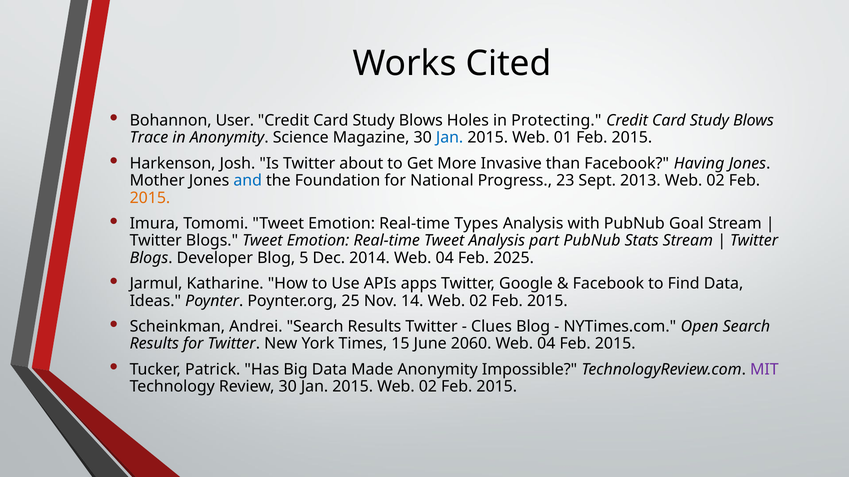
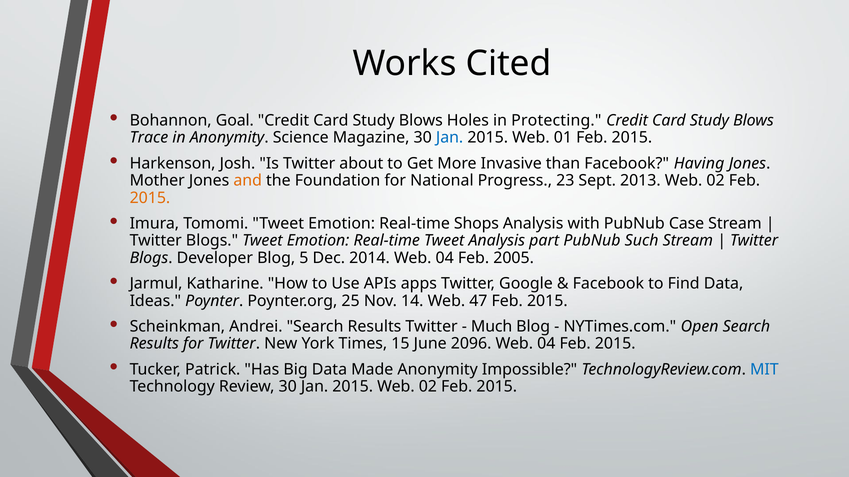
User: User -> Goal
and colour: blue -> orange
Types: Types -> Shops
Goal: Goal -> Case
Stats: Stats -> Such
2025: 2025 -> 2005
14 Web 02: 02 -> 47
Clues: Clues -> Much
2060: 2060 -> 2096
MIT colour: purple -> blue
